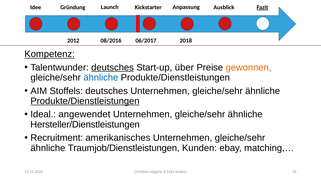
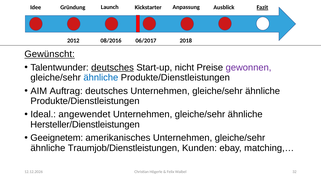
Kompetenz: Kompetenz -> Gewünscht
über: über -> nicht
gewonnen colour: orange -> purple
Stoffels: Stoffels -> Auftrag
Produkte/Dienstleistungen at (85, 101) underline: present -> none
Recruitment: Recruitment -> Geeignetem
